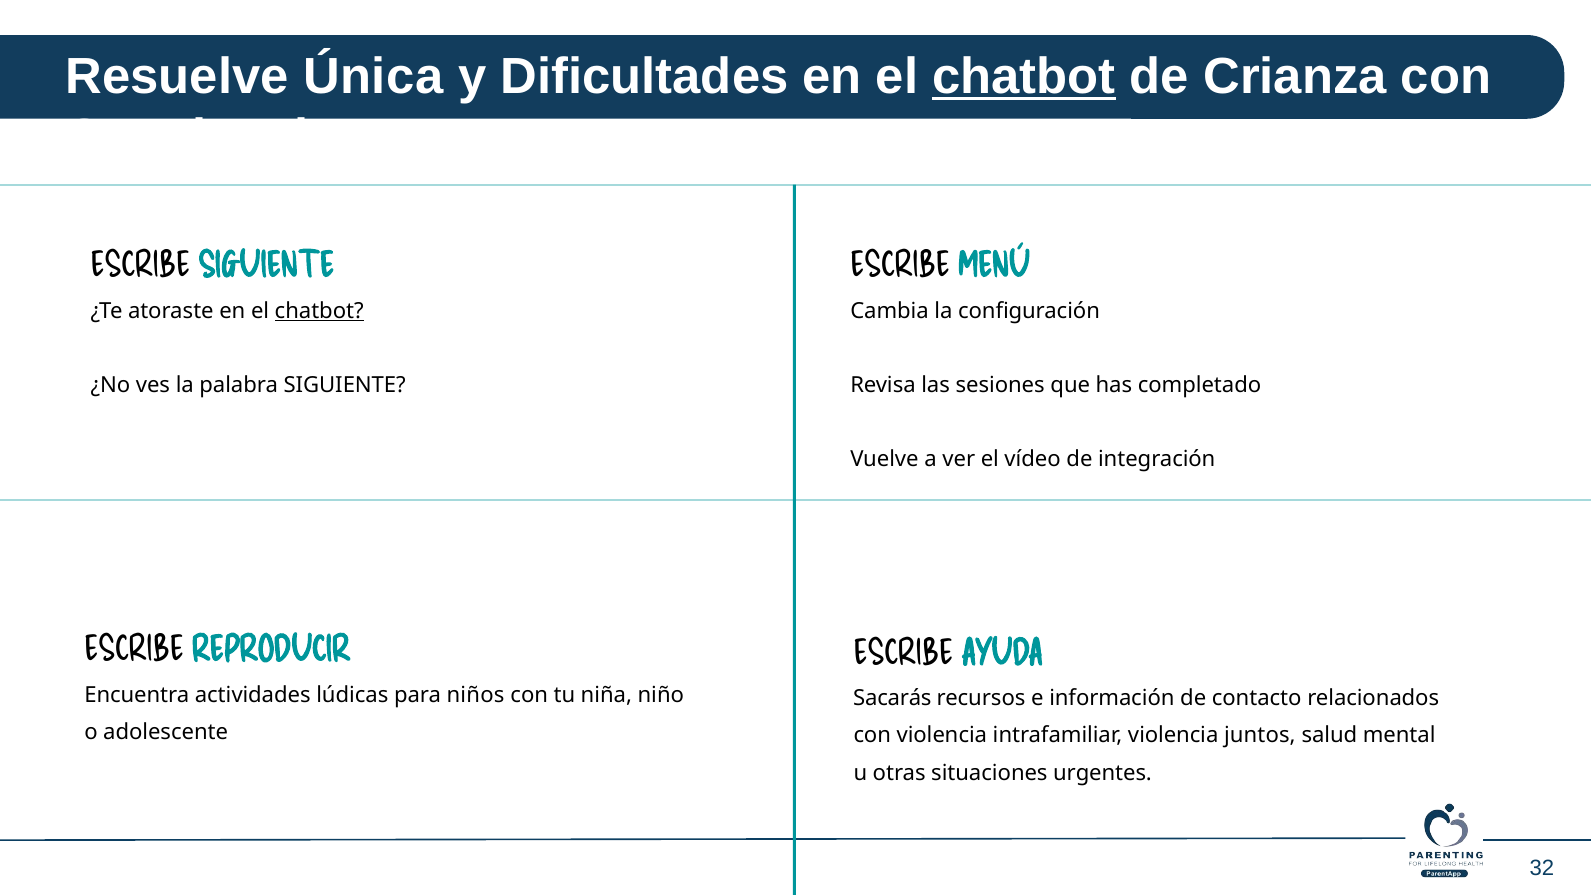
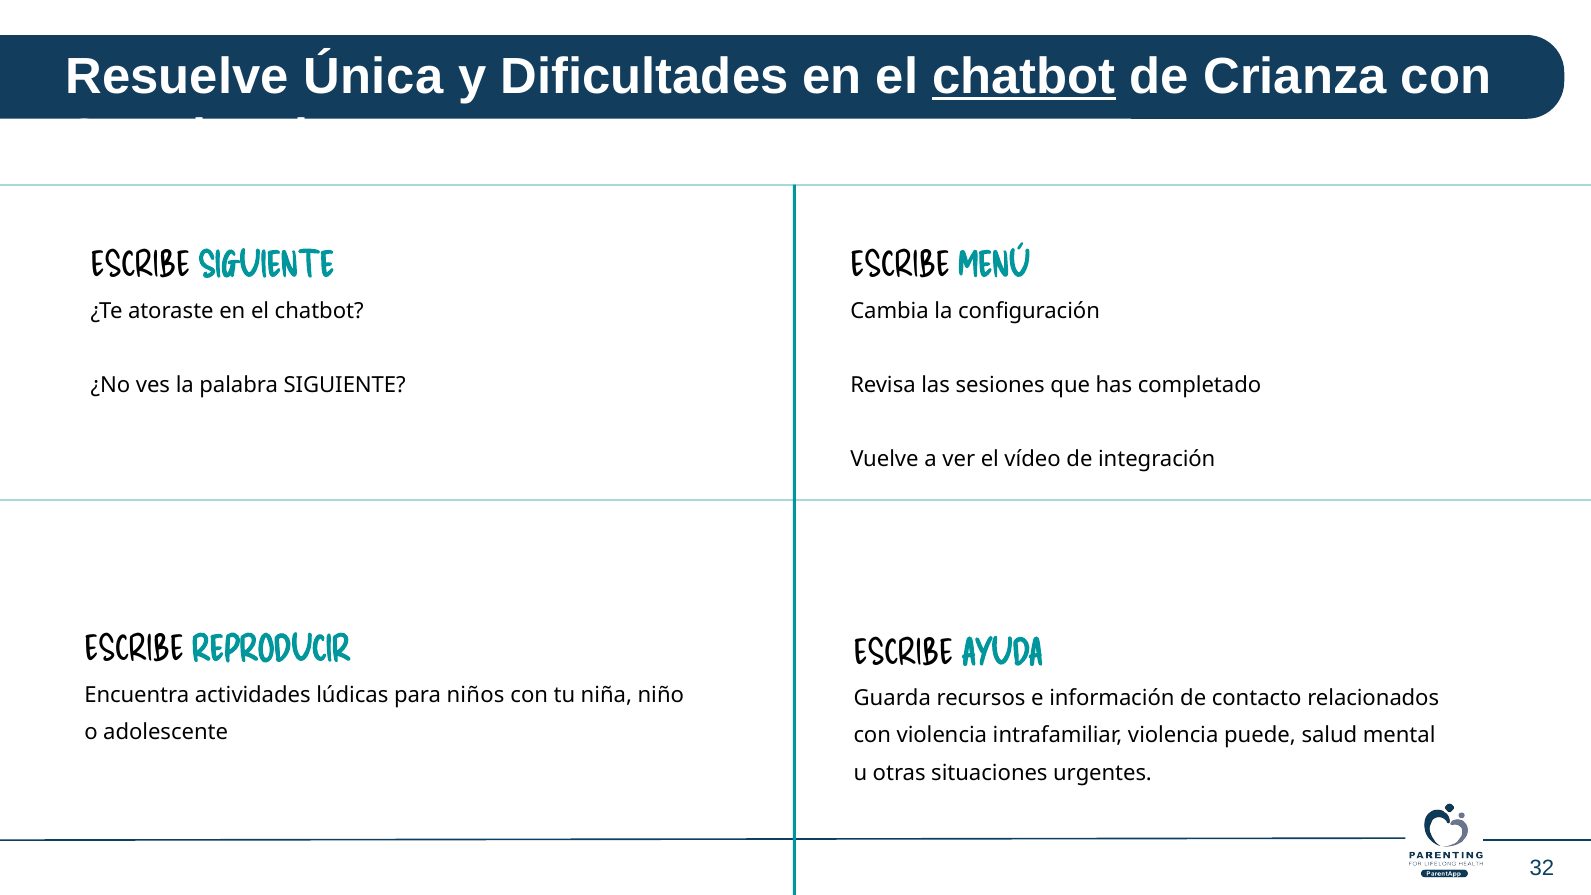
chatbot at (319, 311) underline: present -> none
Sacarás: Sacarás -> Guarda
juntos: juntos -> puede
